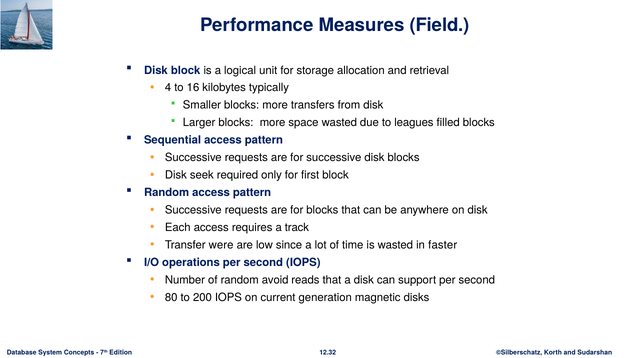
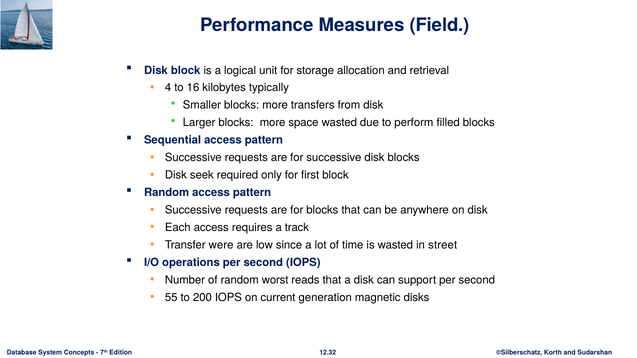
leagues: leagues -> perform
faster: faster -> street
avoid: avoid -> worst
80: 80 -> 55
